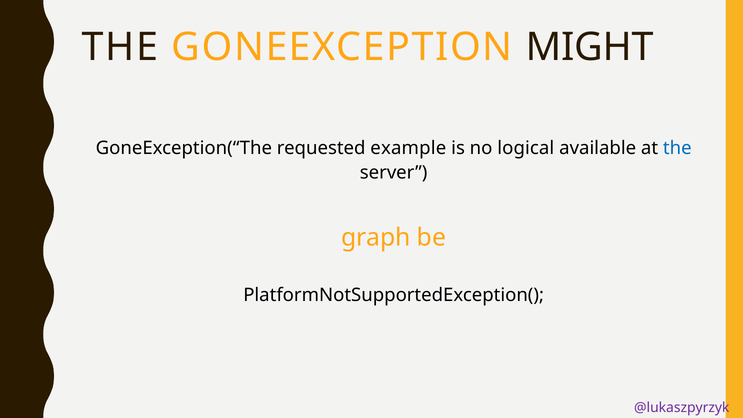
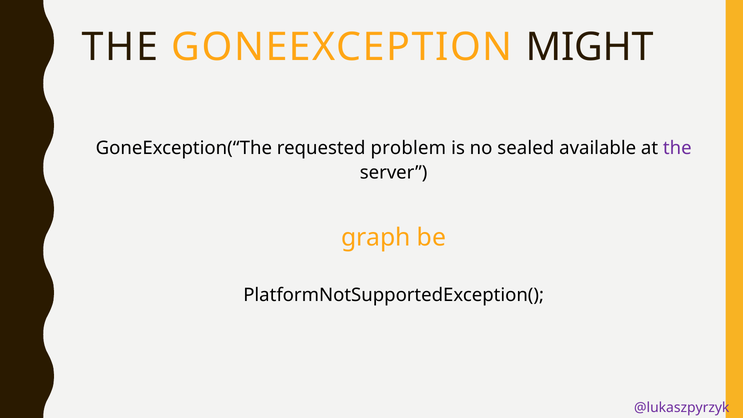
example: example -> problem
logical: logical -> sealed
the at (677, 148) colour: blue -> purple
